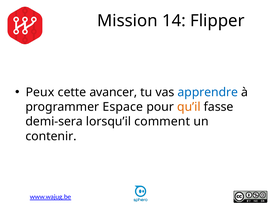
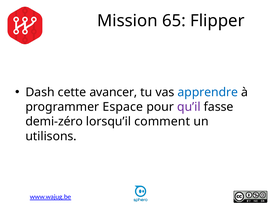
14: 14 -> 65
Peux: Peux -> Dash
qu’il colour: orange -> purple
demi-sera: demi-sera -> demi-zéro
contenir: contenir -> utilisons
